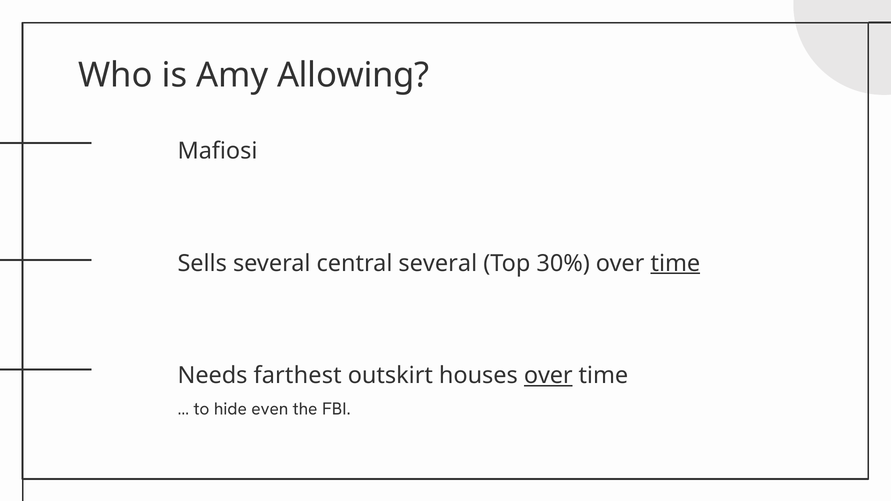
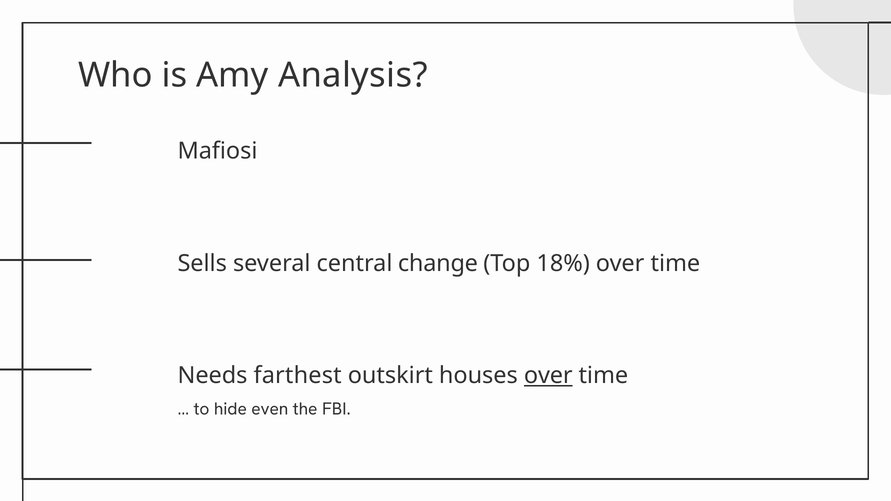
Allowing: Allowing -> Analysis
central several: several -> change
30%: 30% -> 18%
time at (675, 263) underline: present -> none
